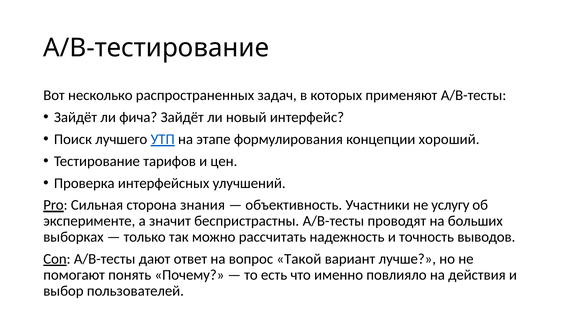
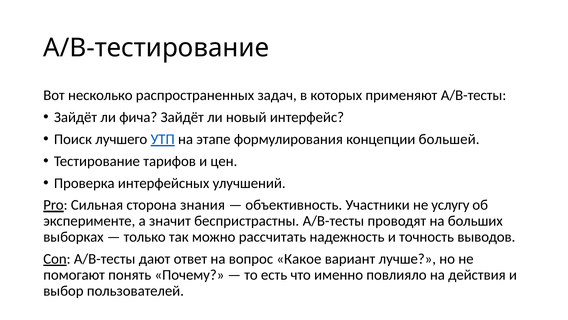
хороший: хороший -> большей
Такой: Такой -> Какое
